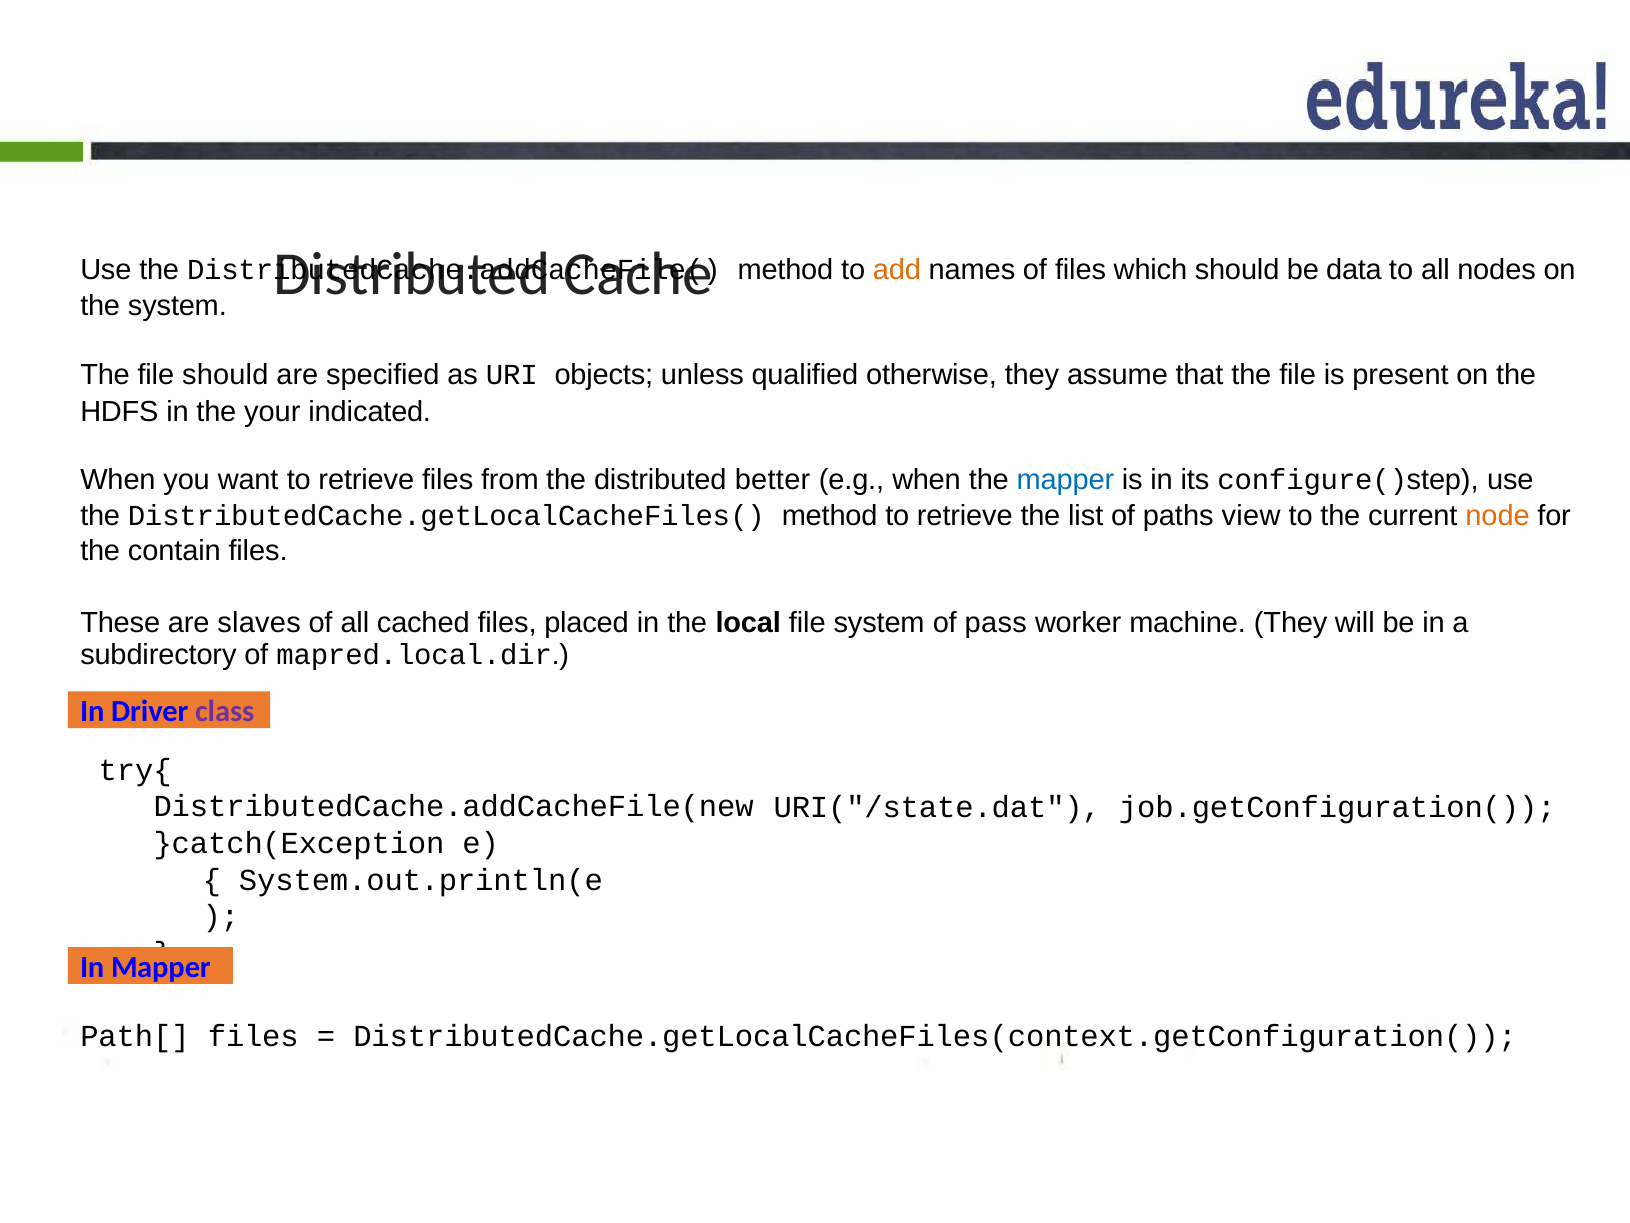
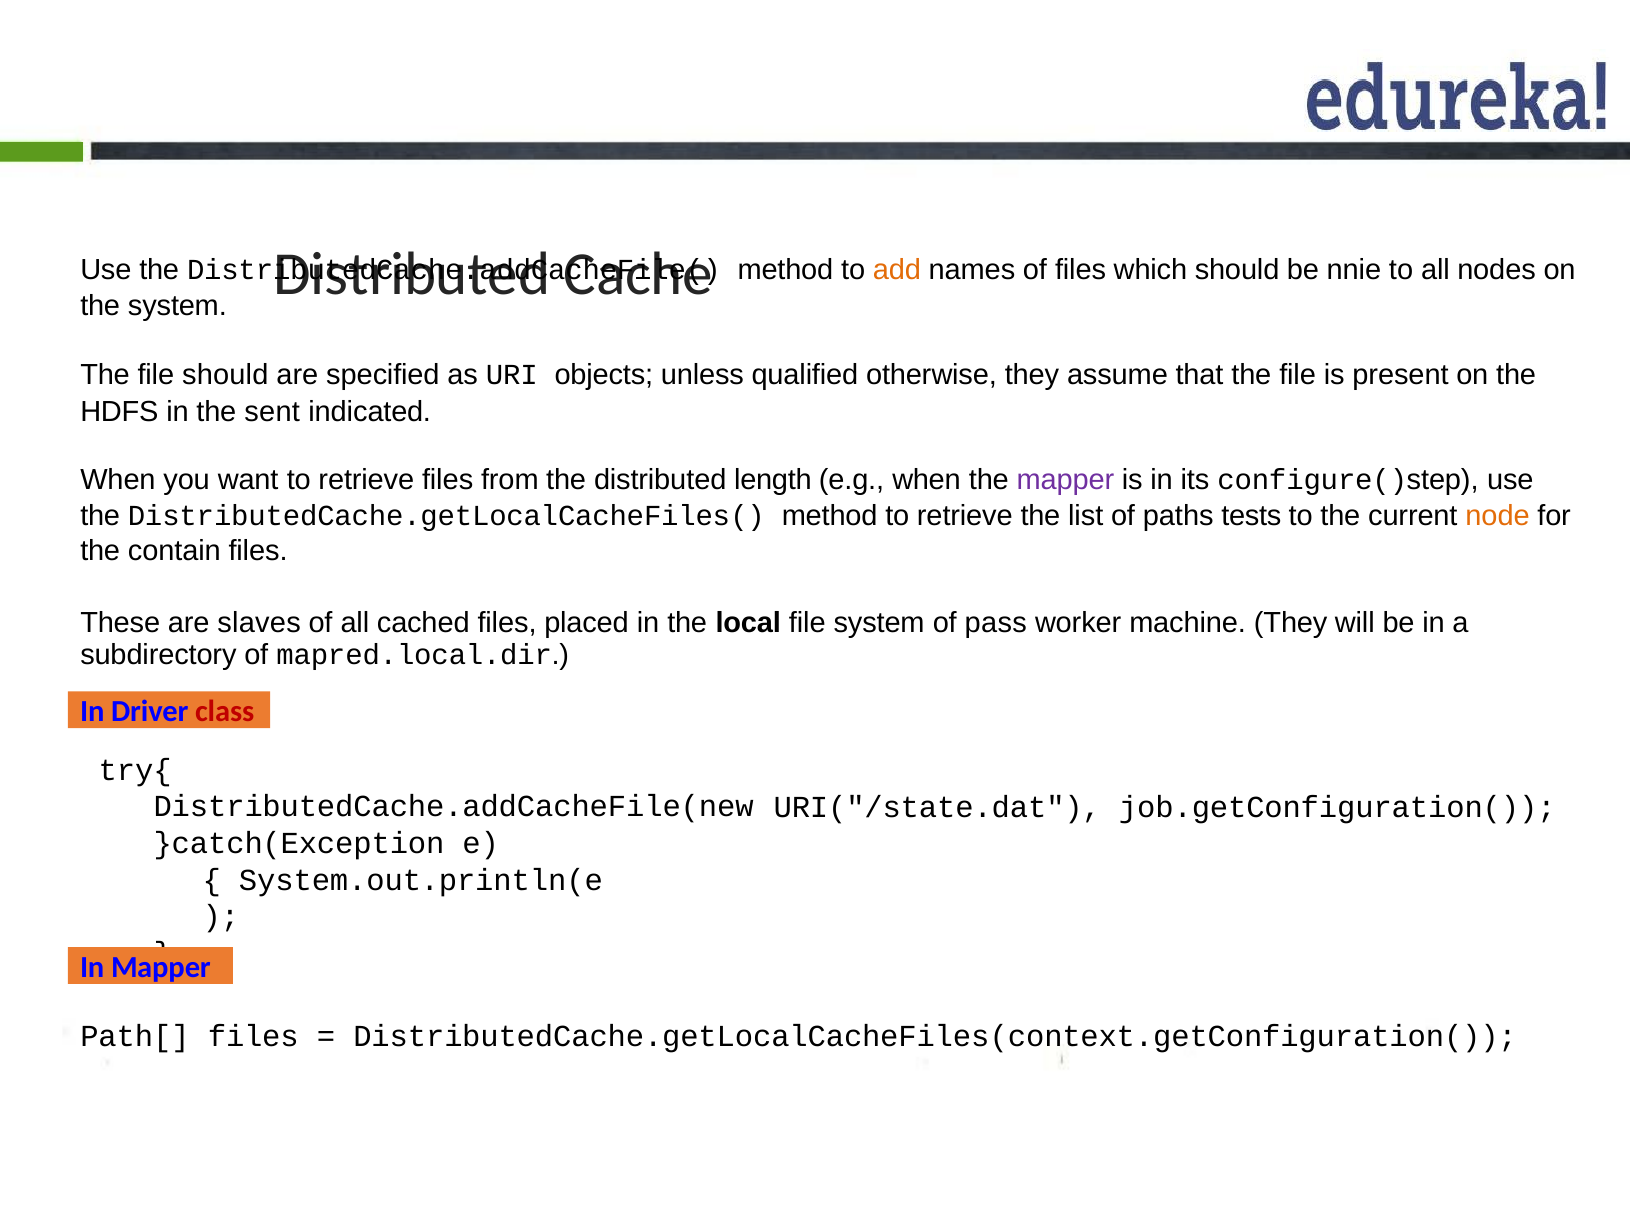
data: data -> nnie
your: your -> sent
better: better -> length
mapper at (1065, 480) colour: blue -> purple
view: view -> tests
class colour: purple -> red
